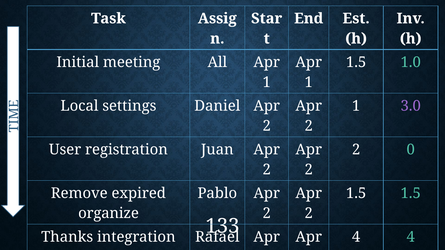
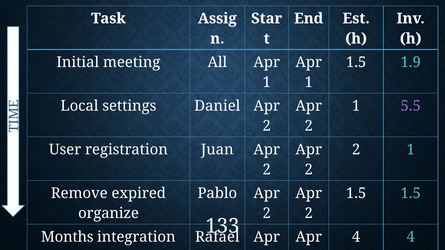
1.0: 1.0 -> 1.9
3.0: 3.0 -> 5.5
0 at (411, 150): 0 -> 1
Thanks: Thanks -> Months
